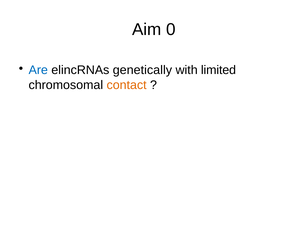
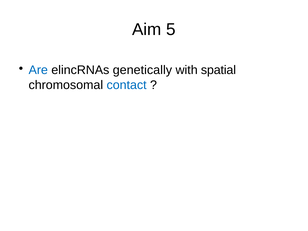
0: 0 -> 5
limited: limited -> spatial
contact colour: orange -> blue
